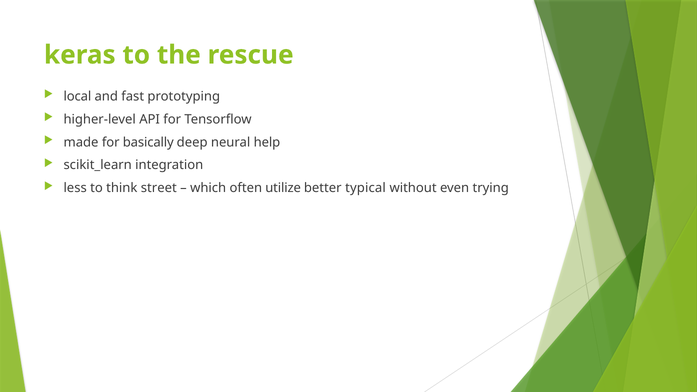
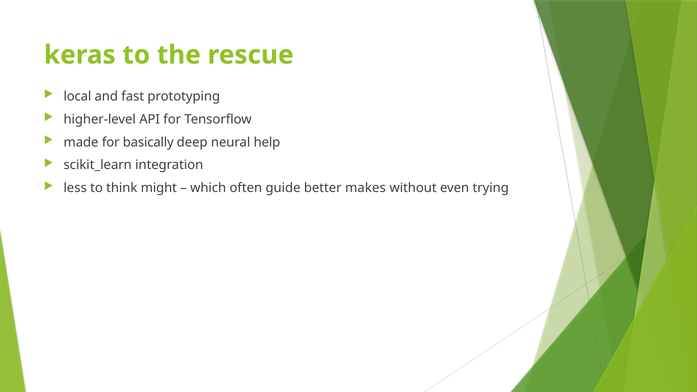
street: street -> might
utilize: utilize -> guide
typical: typical -> makes
